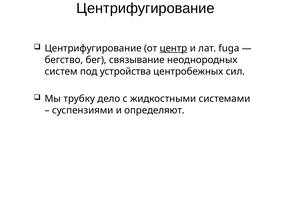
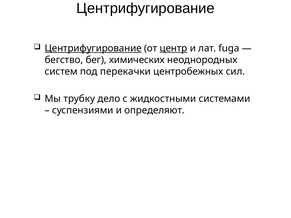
Центрифугирование at (93, 48) underline: none -> present
связывание: связывание -> химических
устройства: устройства -> перекачки
